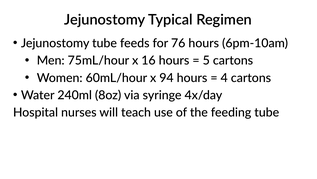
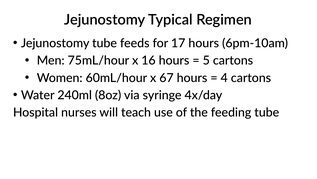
76: 76 -> 17
94: 94 -> 67
